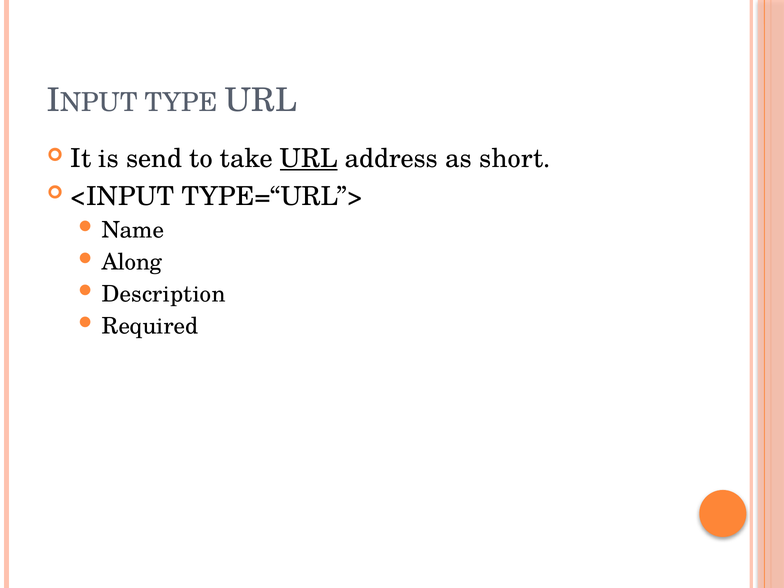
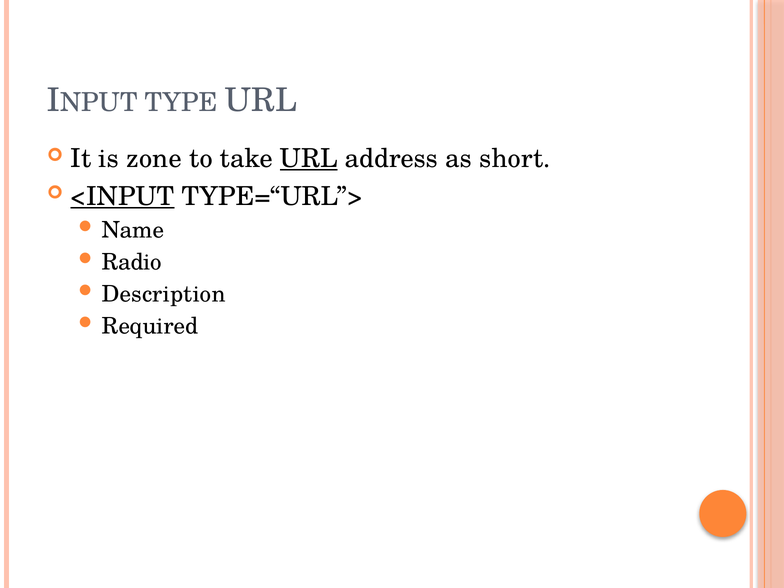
send: send -> zone
<INPUT underline: none -> present
Along: Along -> Radio
